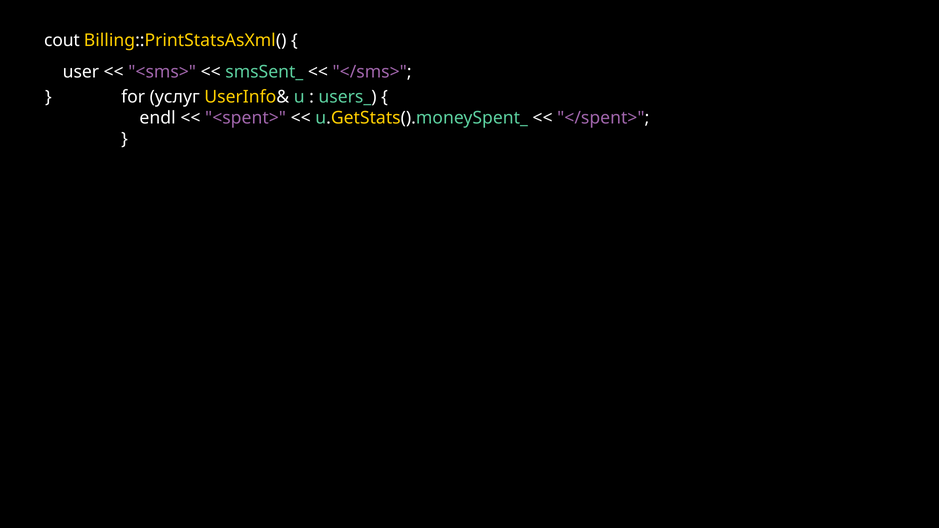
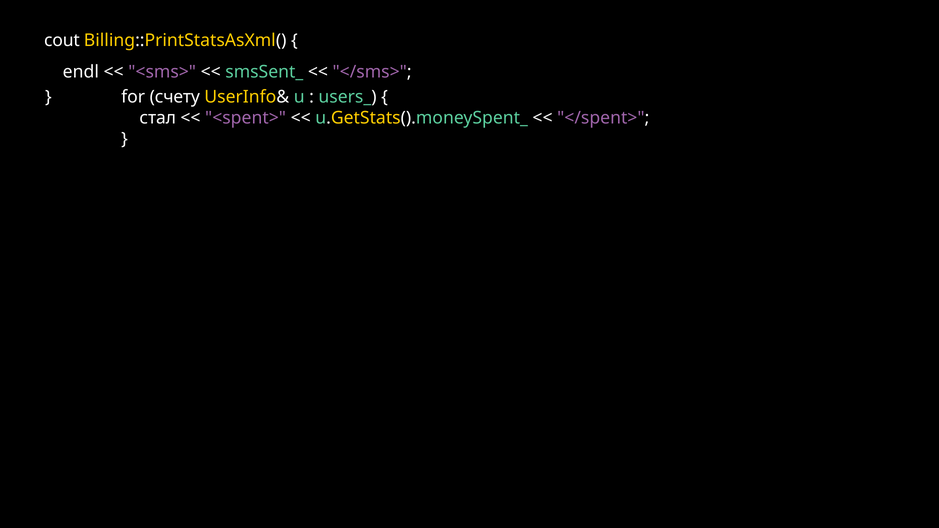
user: user -> endl
услуг: услуг -> счету
endl: endl -> стал
